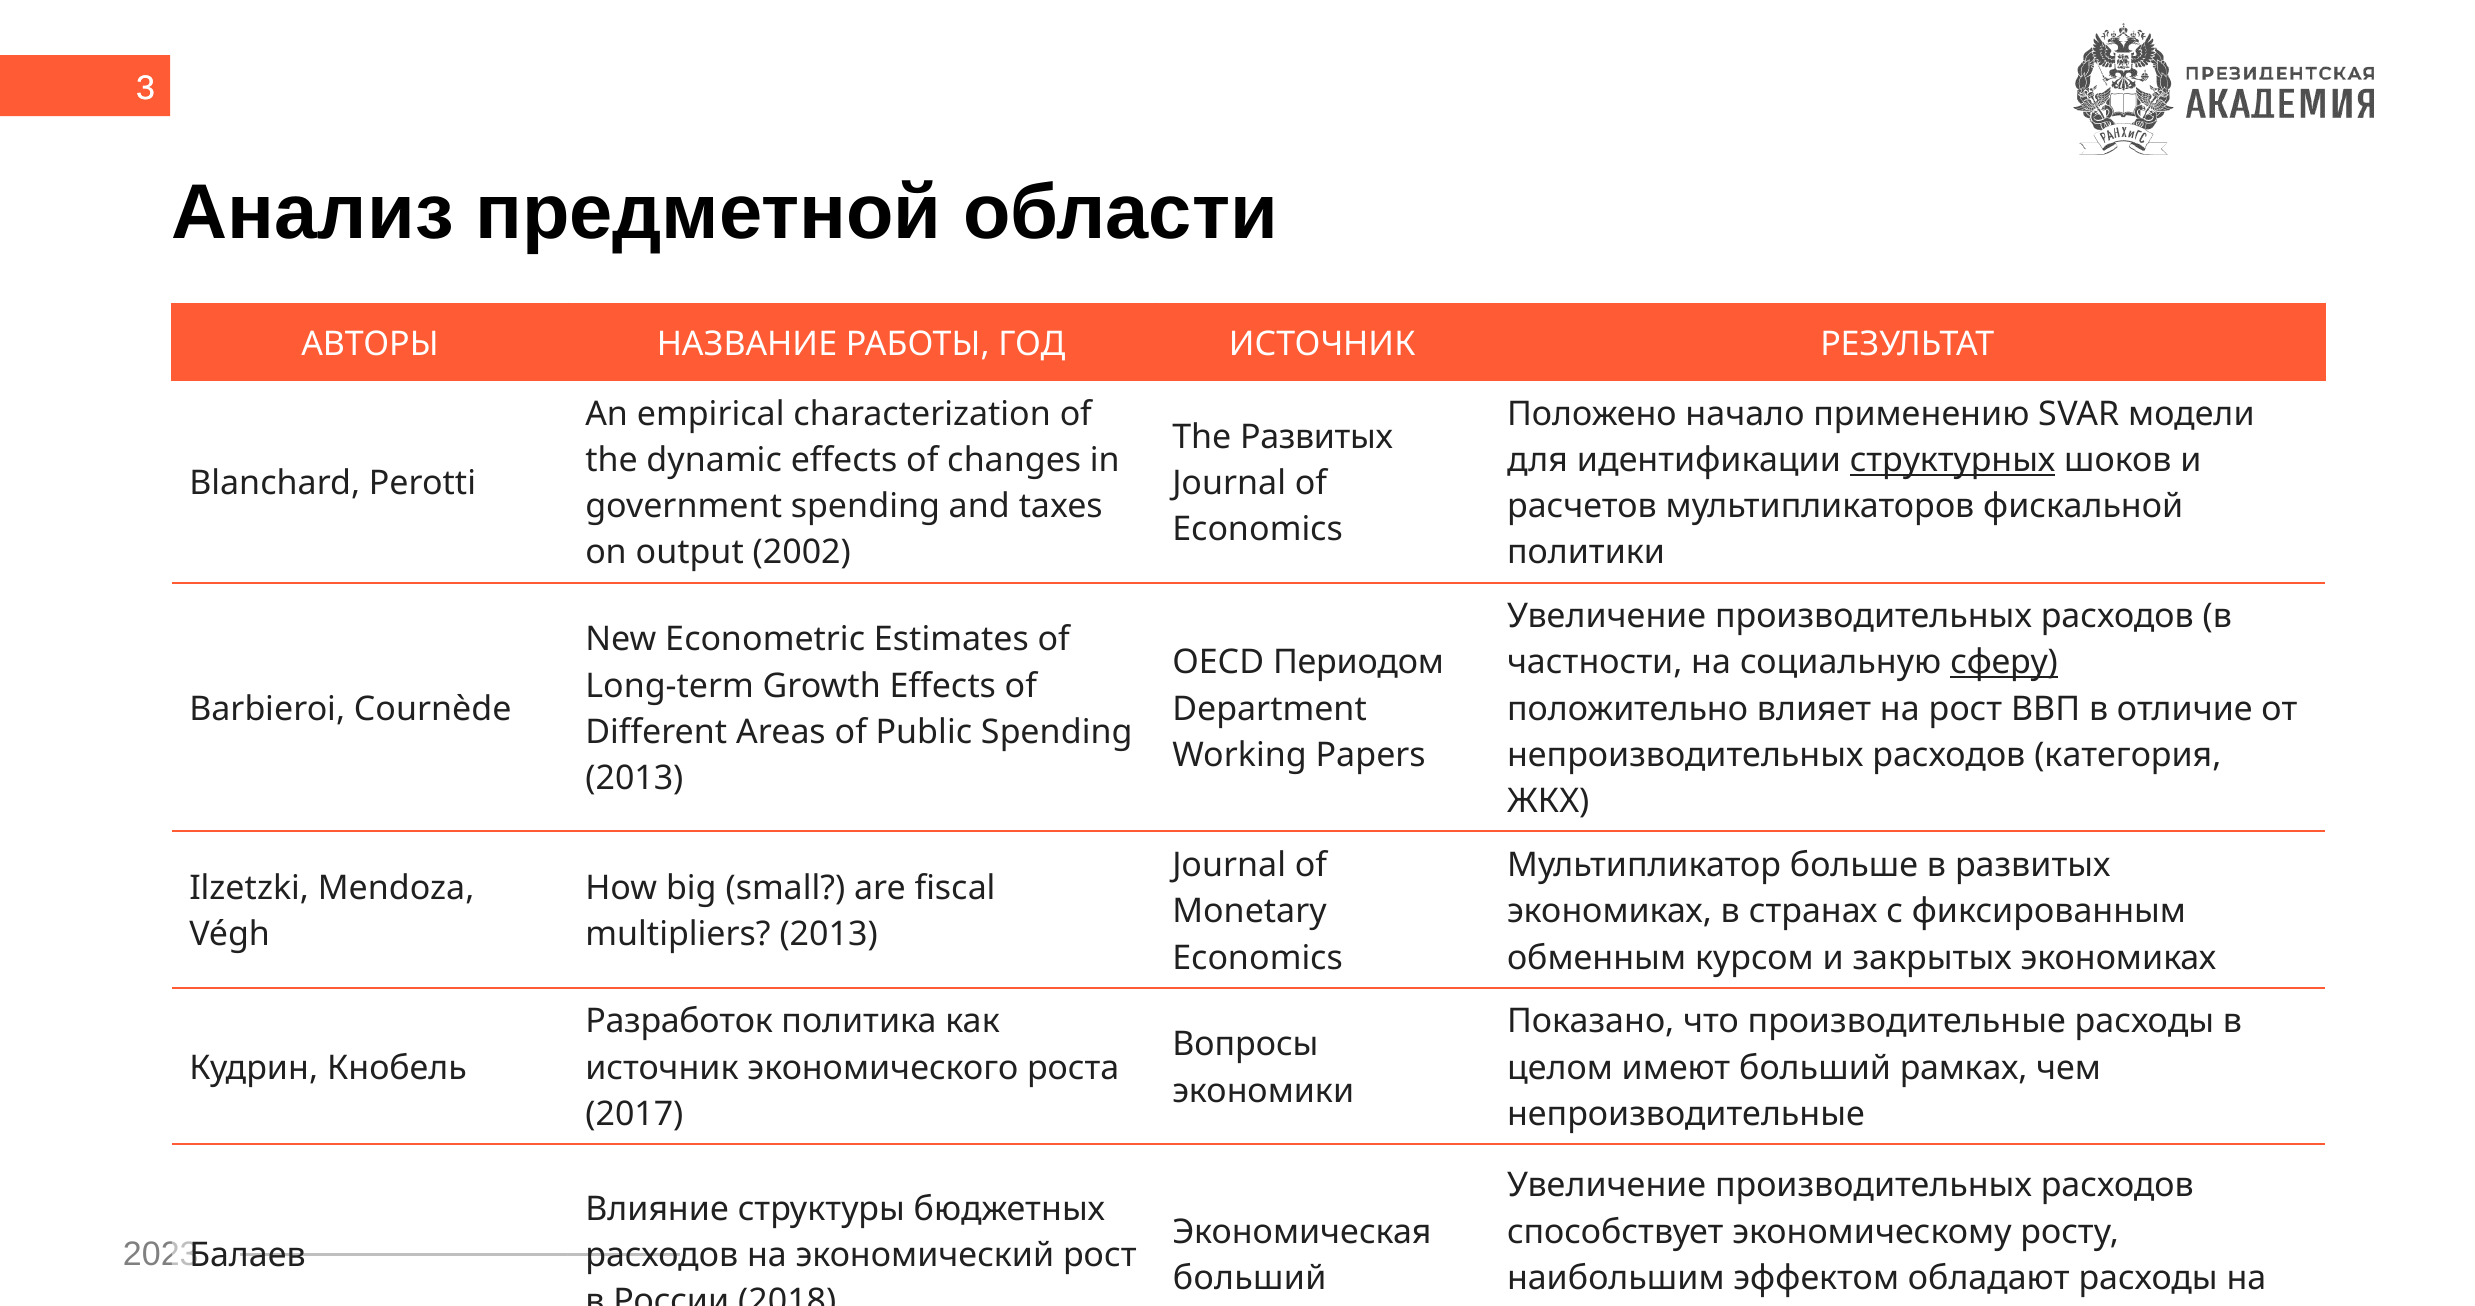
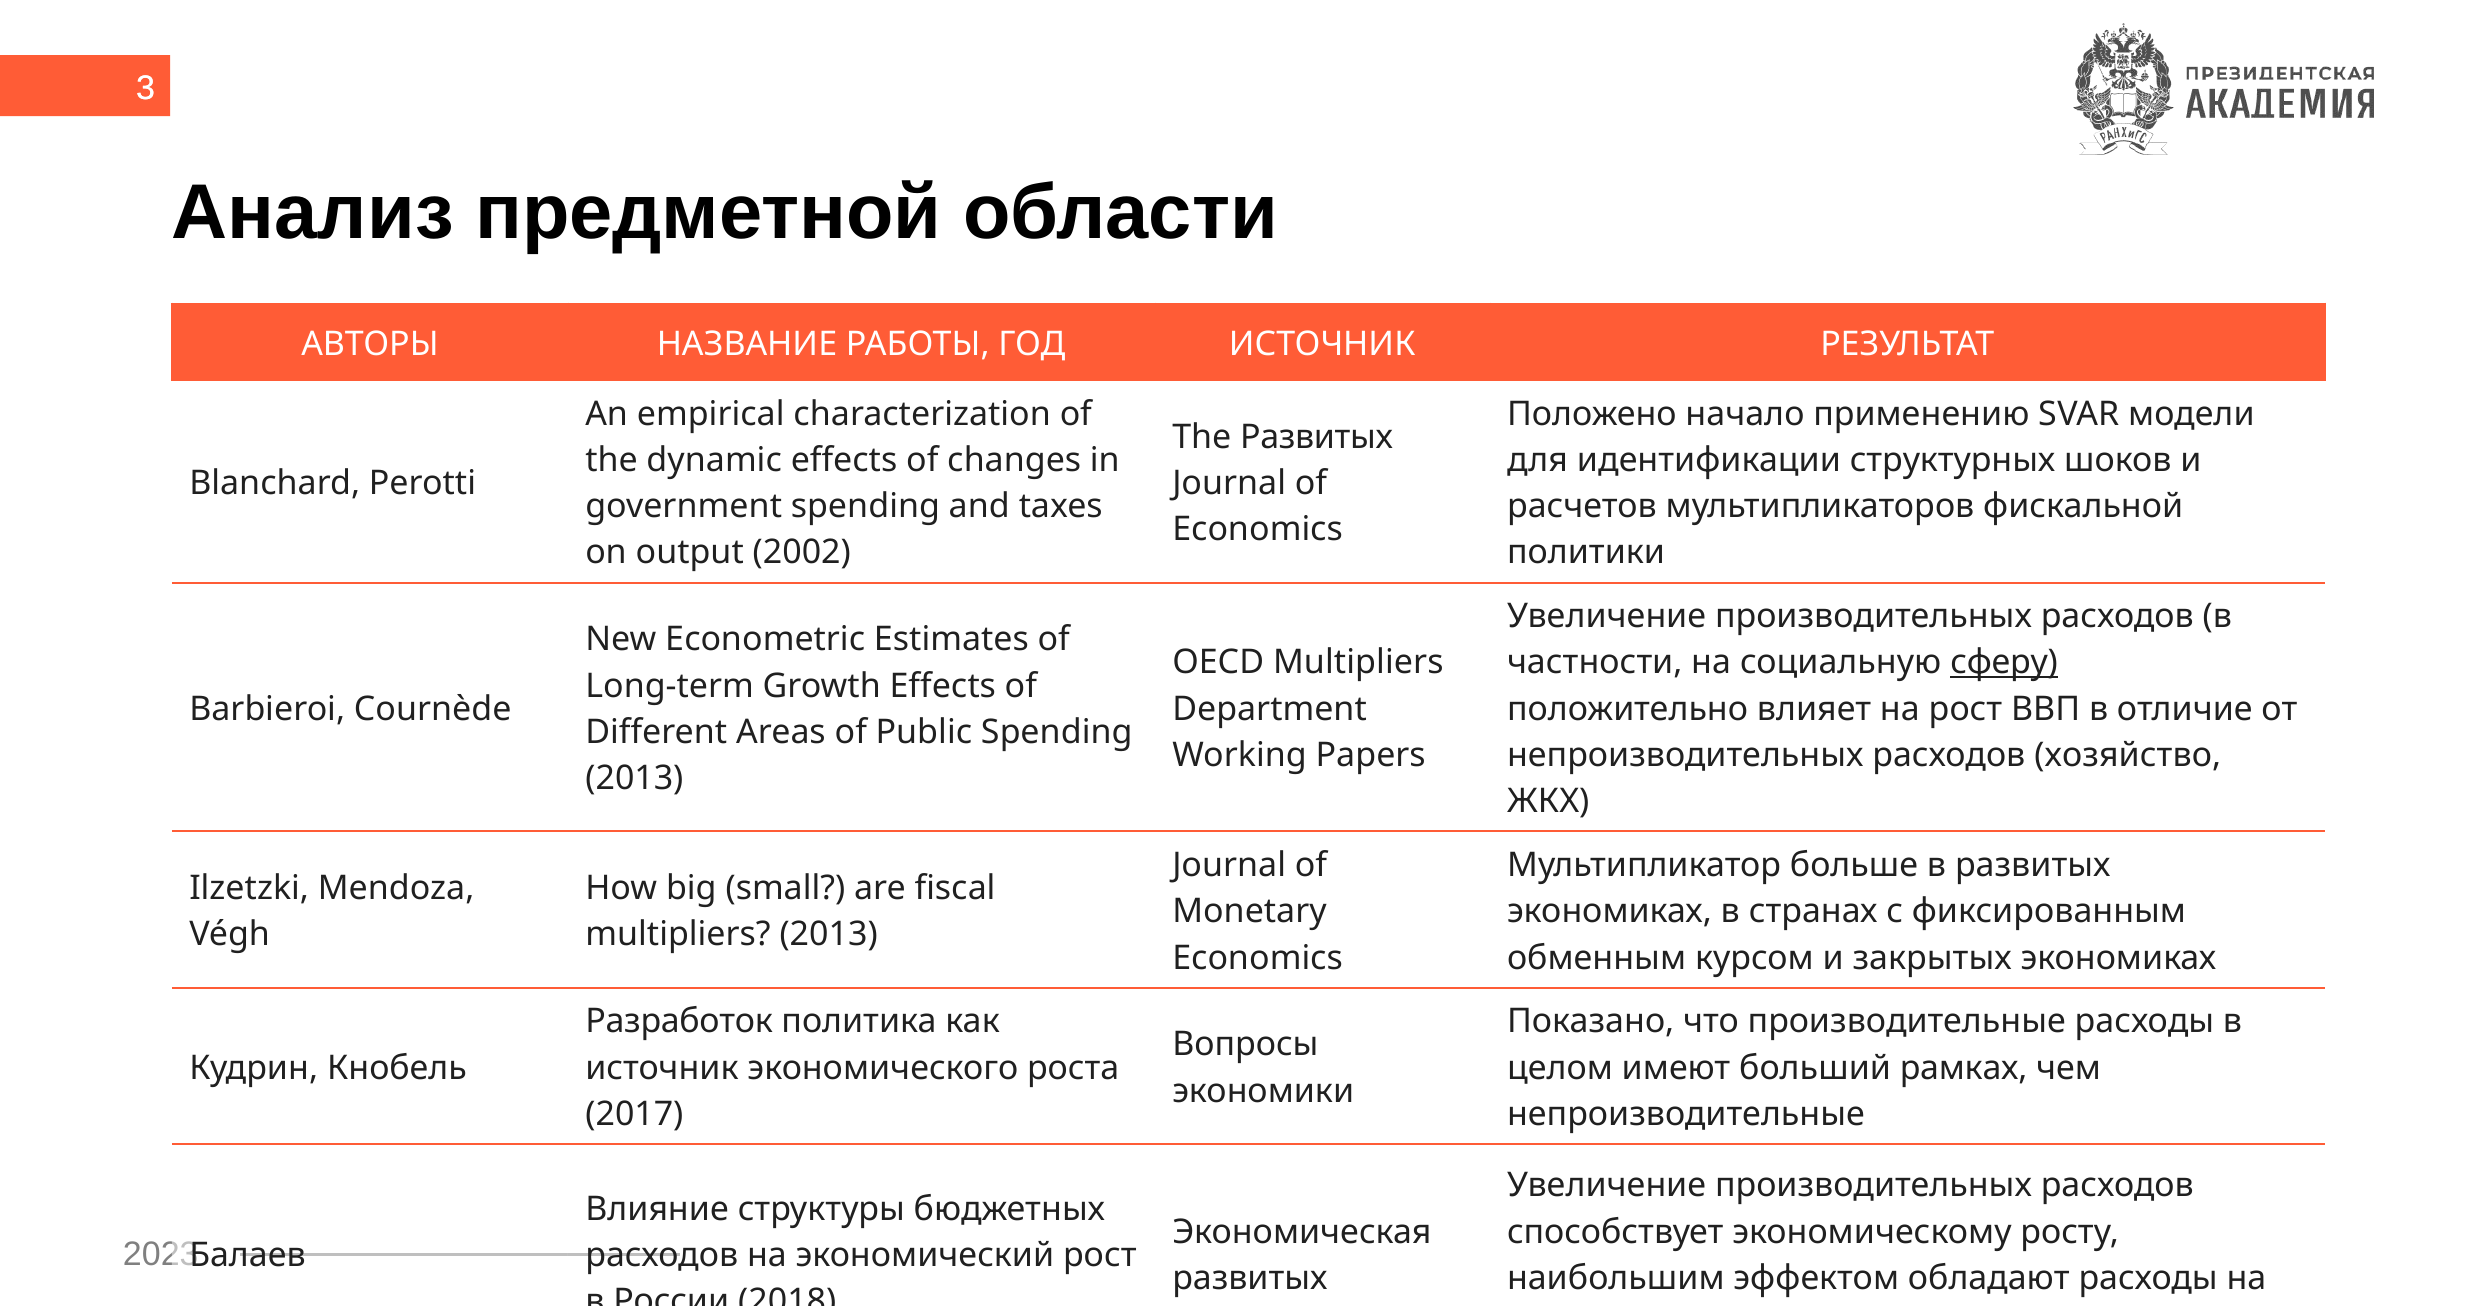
структурных underline: present -> none
OECD Периодом: Периодом -> Multipliers
категория: категория -> хозяйство
больший at (1250, 1279): больший -> развитых
